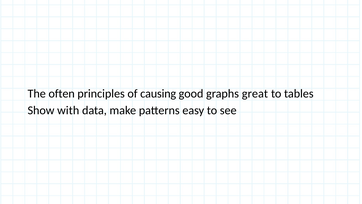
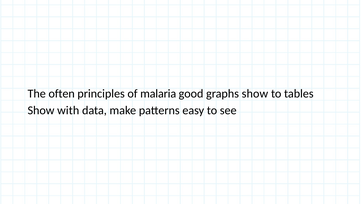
causing: causing -> malaria
graphs great: great -> show
